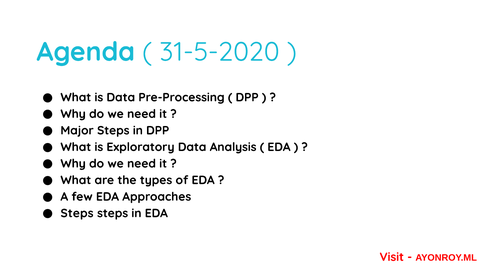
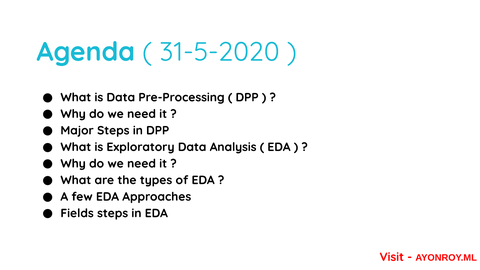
Steps at (77, 213): Steps -> Fields
